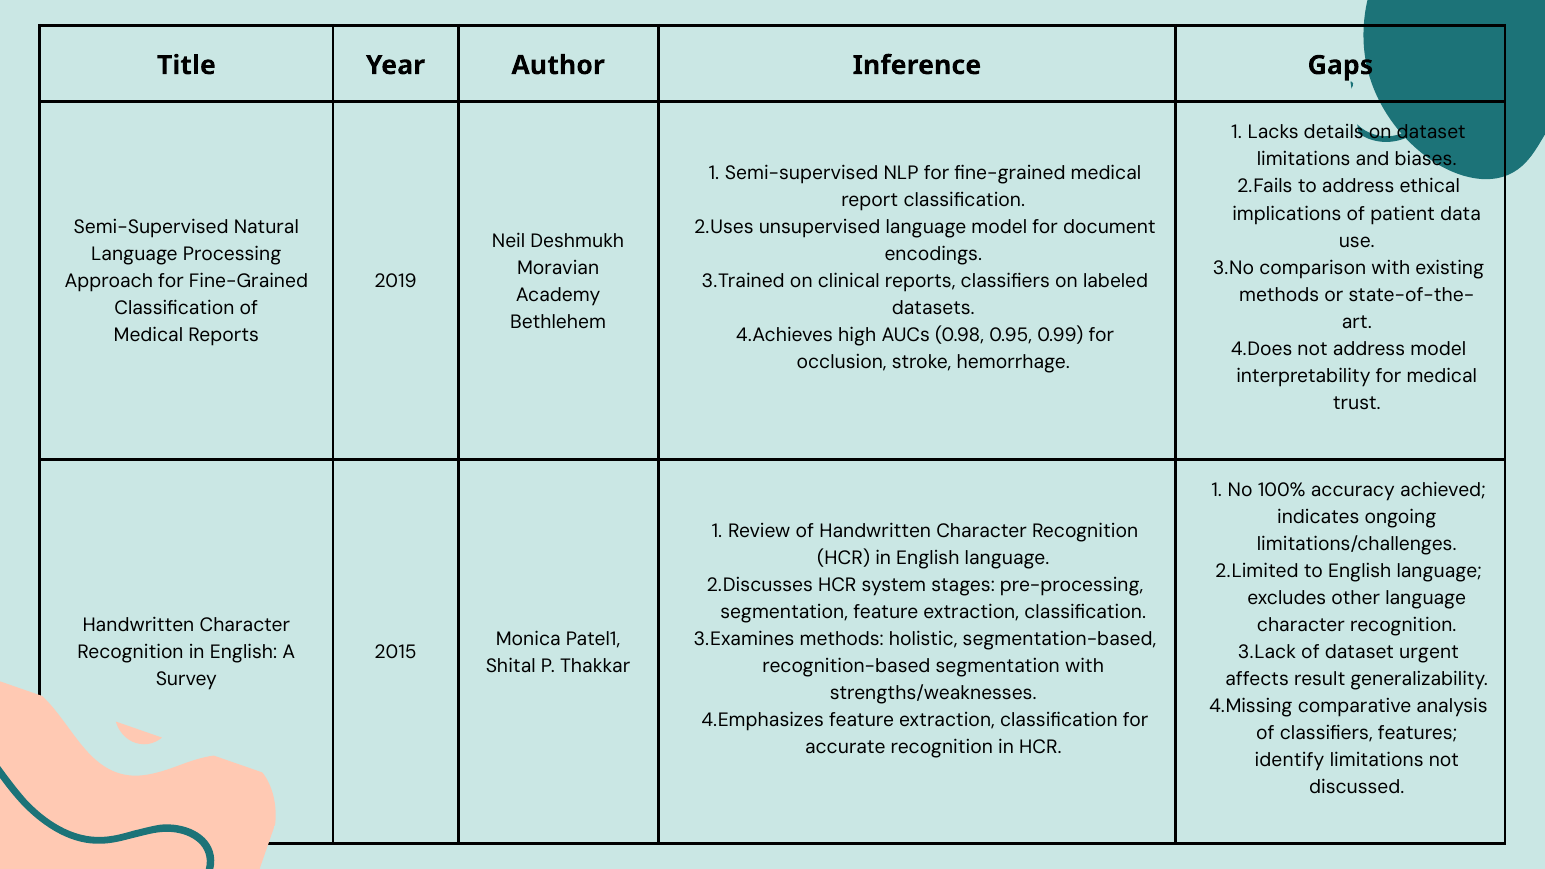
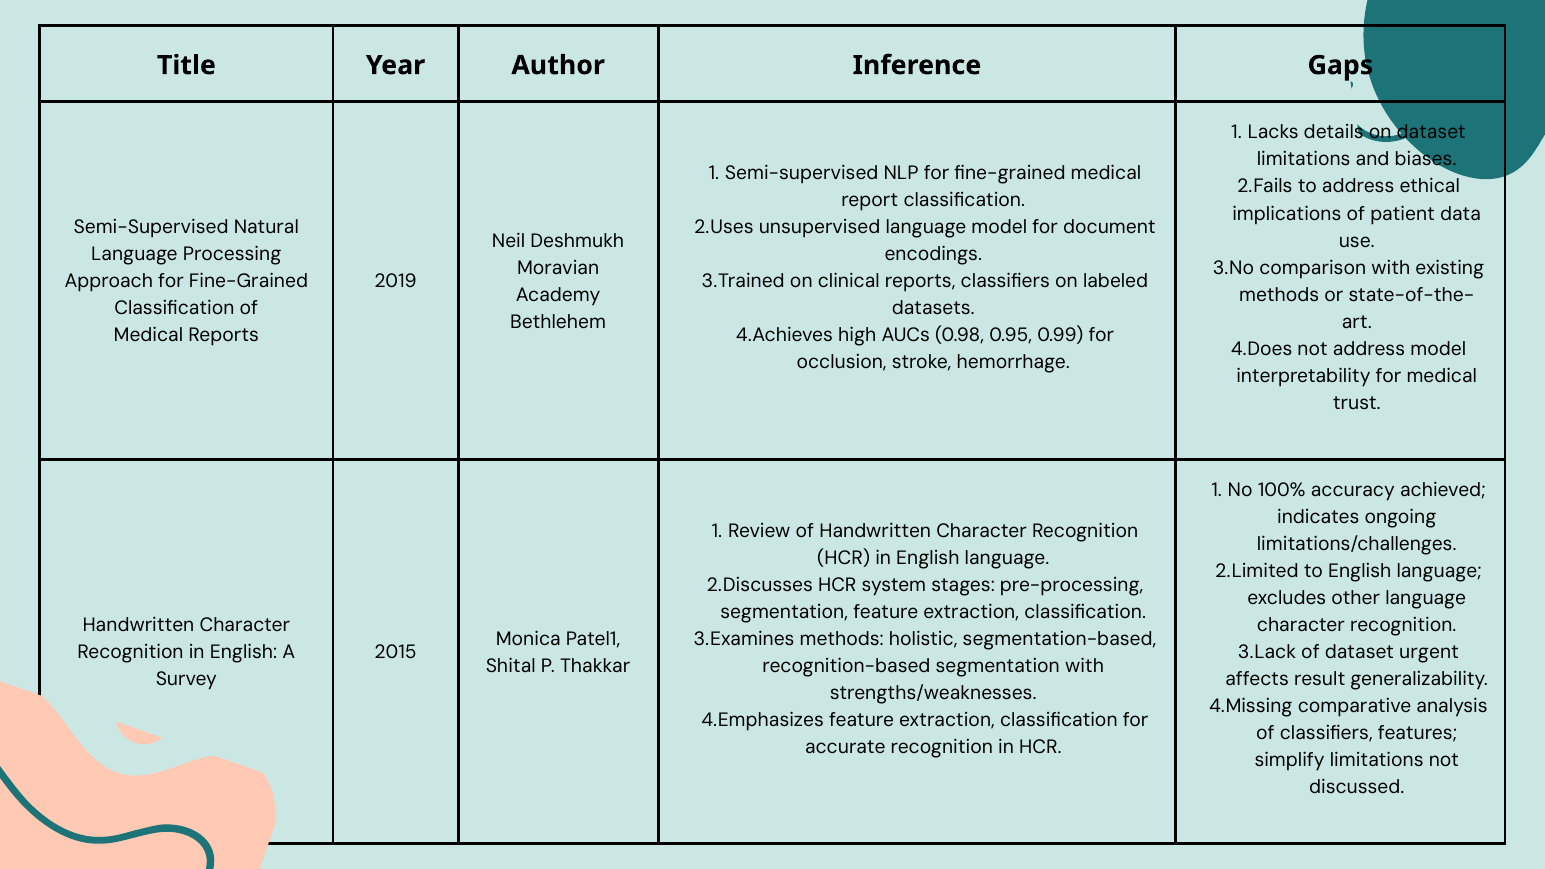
identify: identify -> simplify
